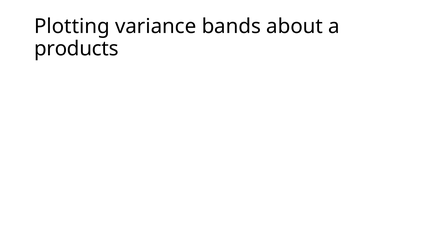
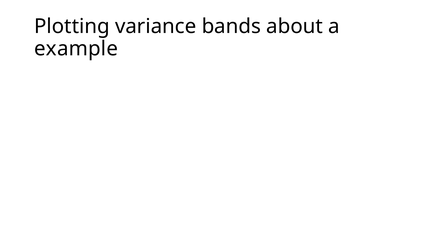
products: products -> example
